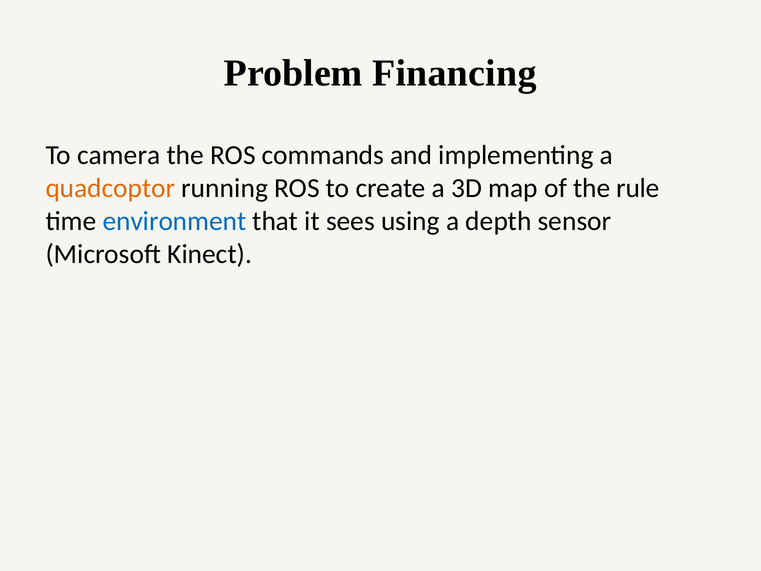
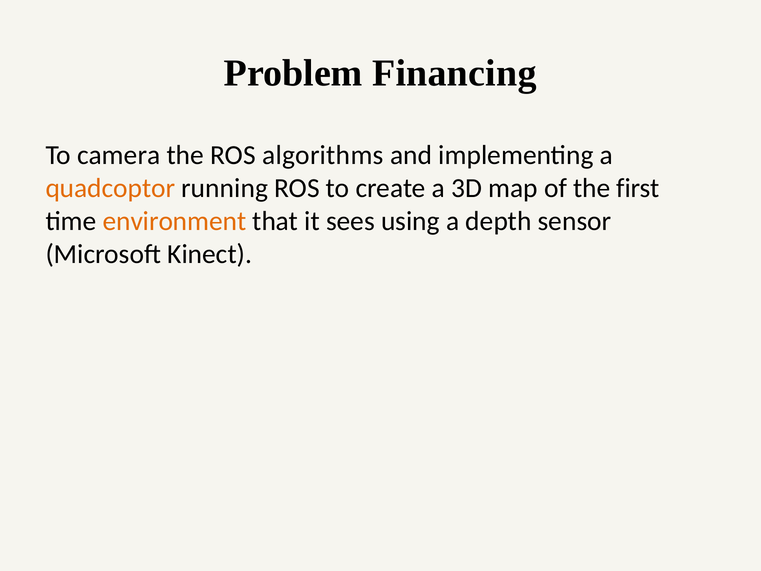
commands: commands -> algorithms
rule: rule -> first
environment colour: blue -> orange
